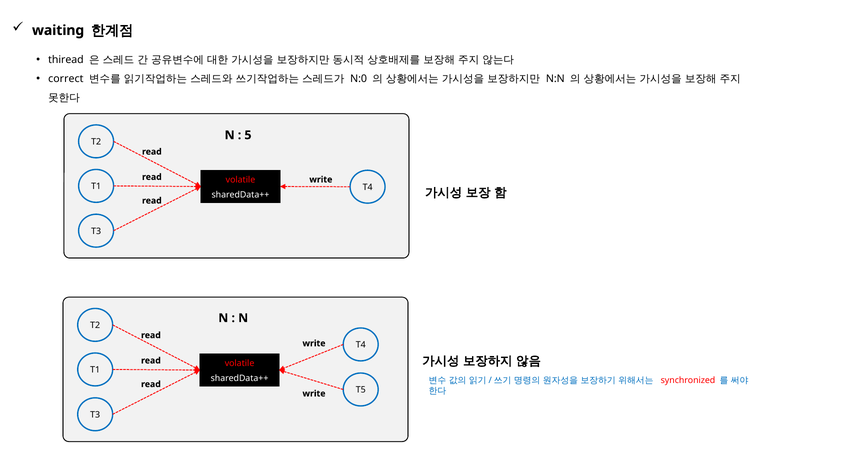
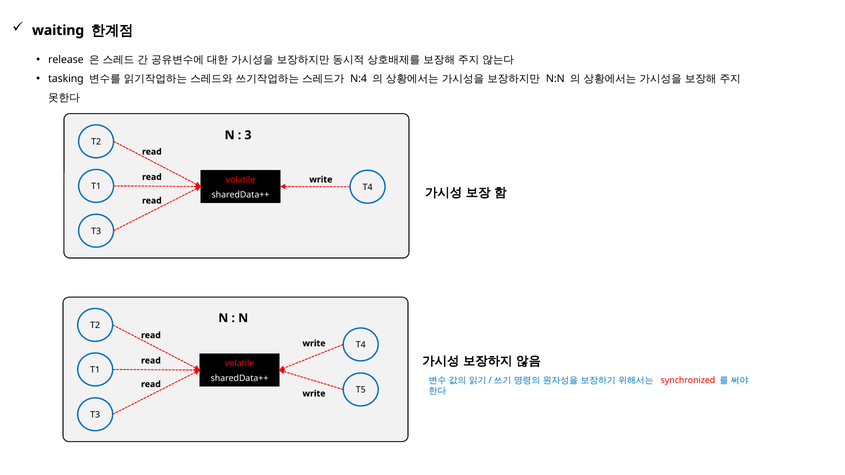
thiread: thiread -> release
correct: correct -> tasking
N:0: N:0 -> N:4
5: 5 -> 3
